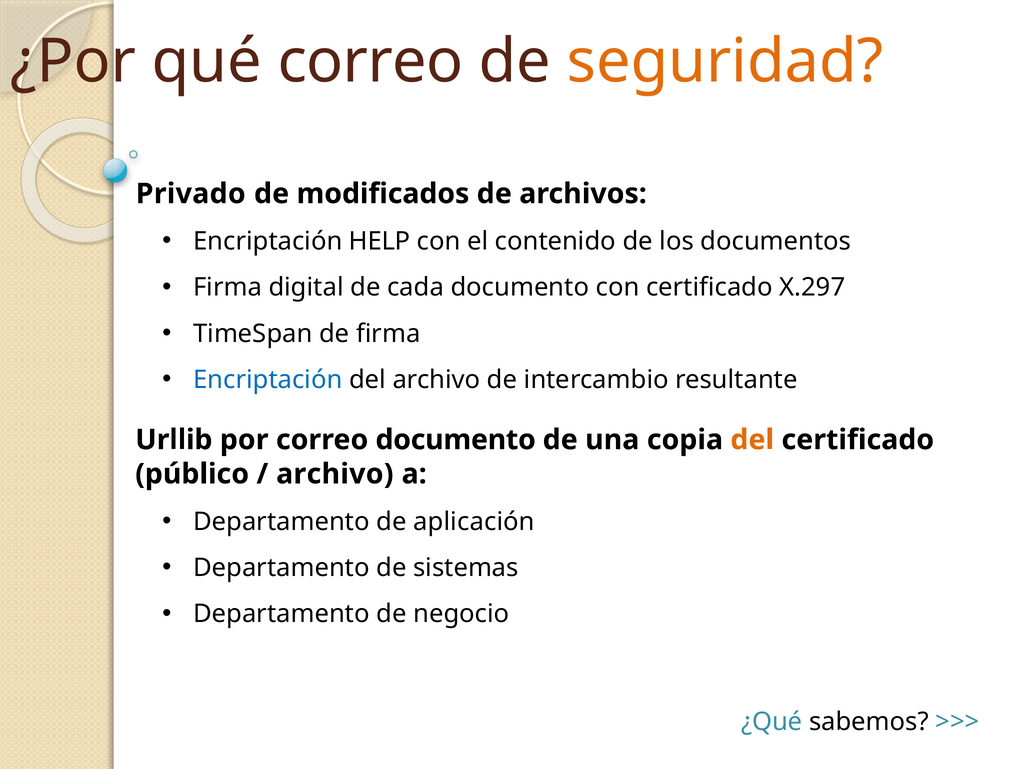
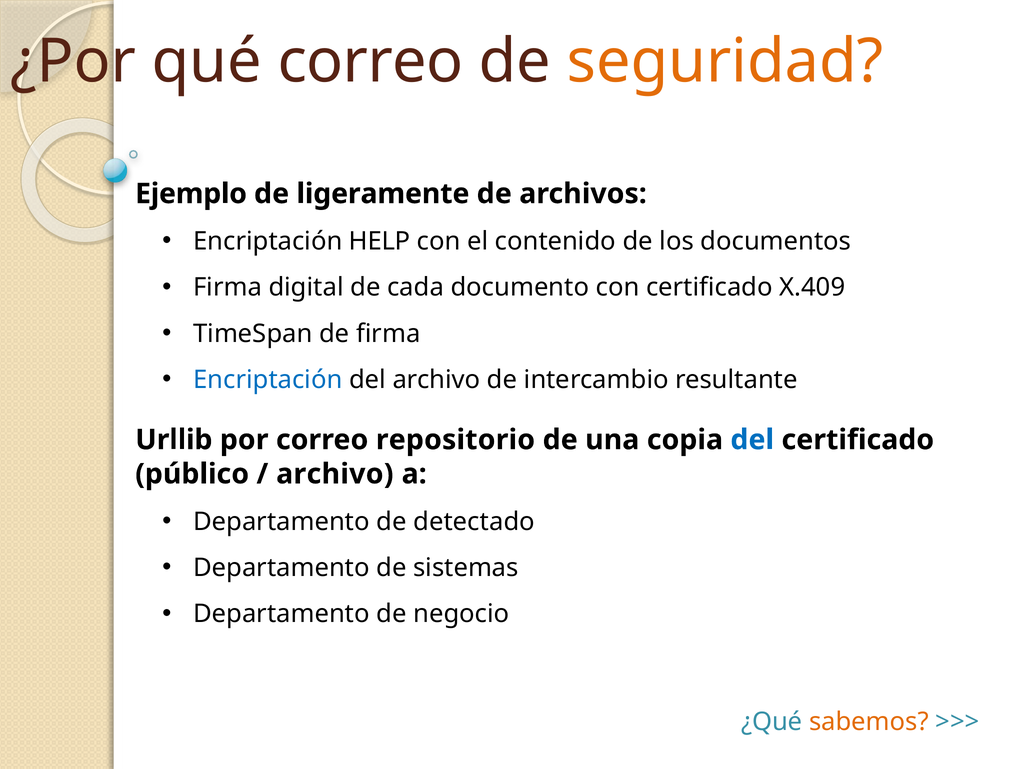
Privado: Privado -> Ejemplo
modificados: modificados -> ligeramente
X.297: X.297 -> X.409
correo documento: documento -> repositorio
del at (752, 440) colour: orange -> blue
aplicación: aplicación -> detectado
sabemos colour: black -> orange
